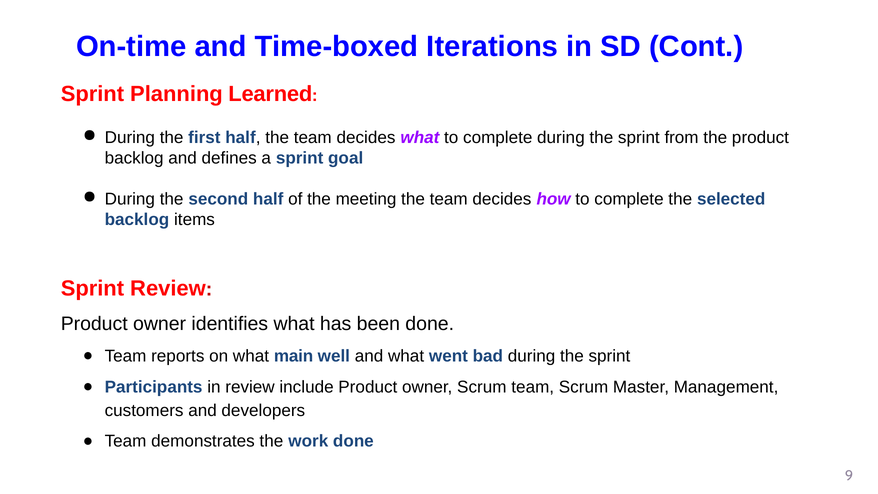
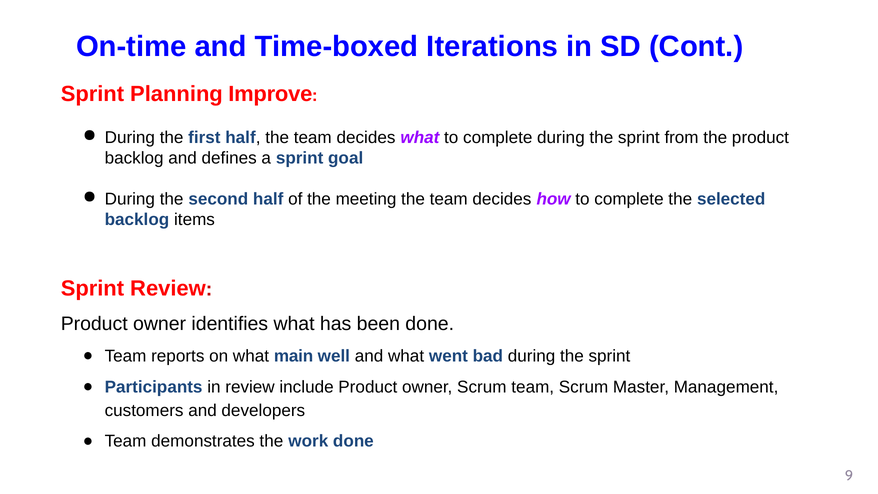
Learned: Learned -> Improve
